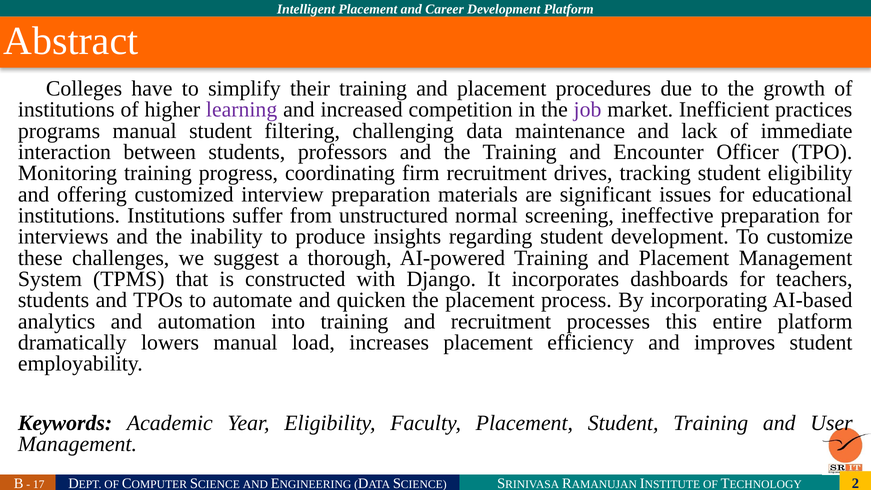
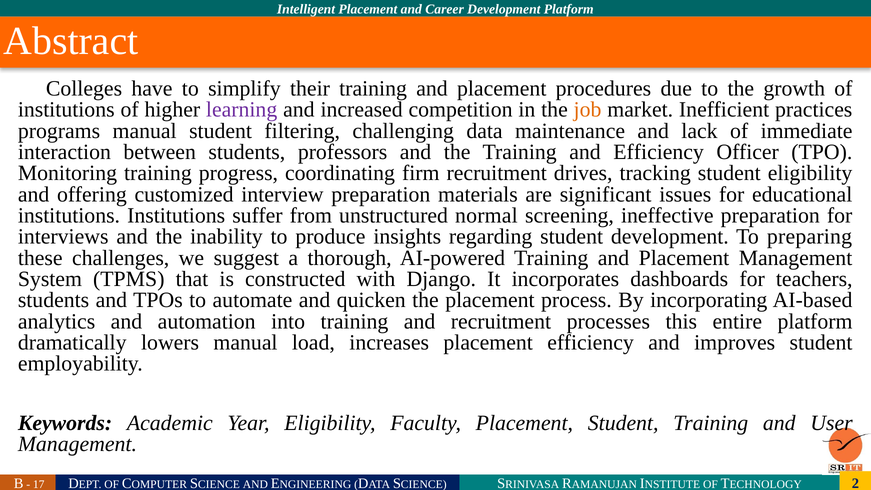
job colour: purple -> orange
and Encounter: Encounter -> Efficiency
customize: customize -> preparing
